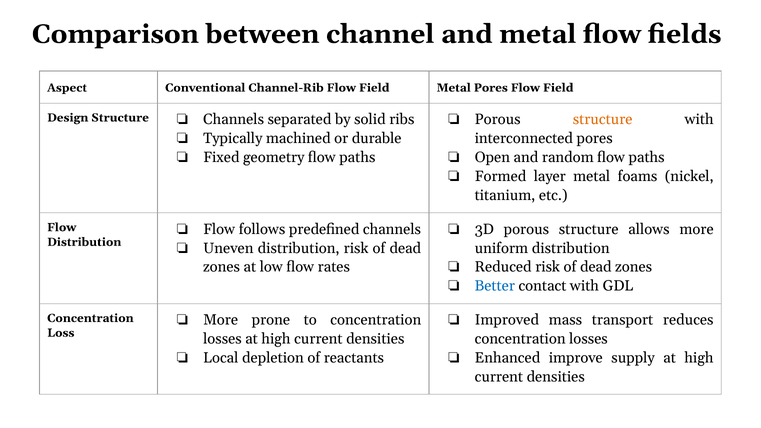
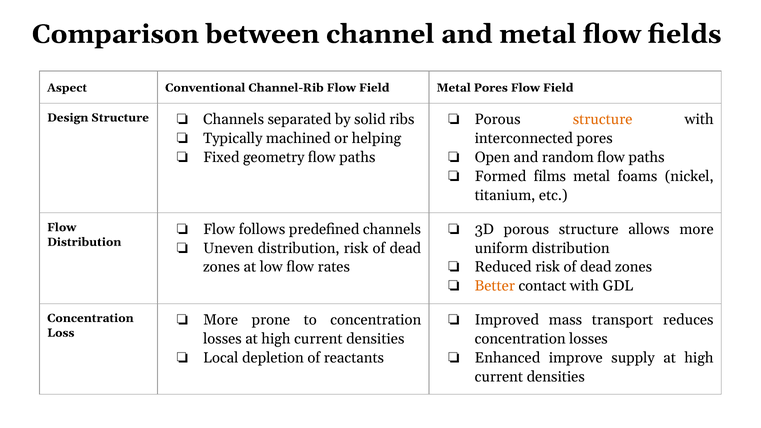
durable: durable -> helping
layer: layer -> films
Better colour: blue -> orange
